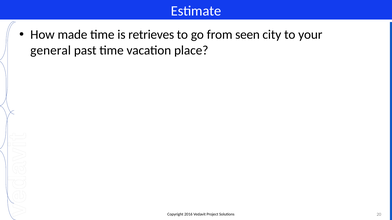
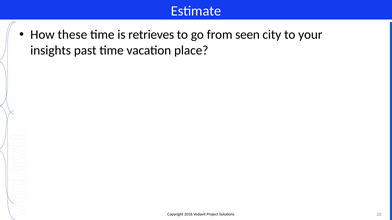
made: made -> these
general: general -> insights
